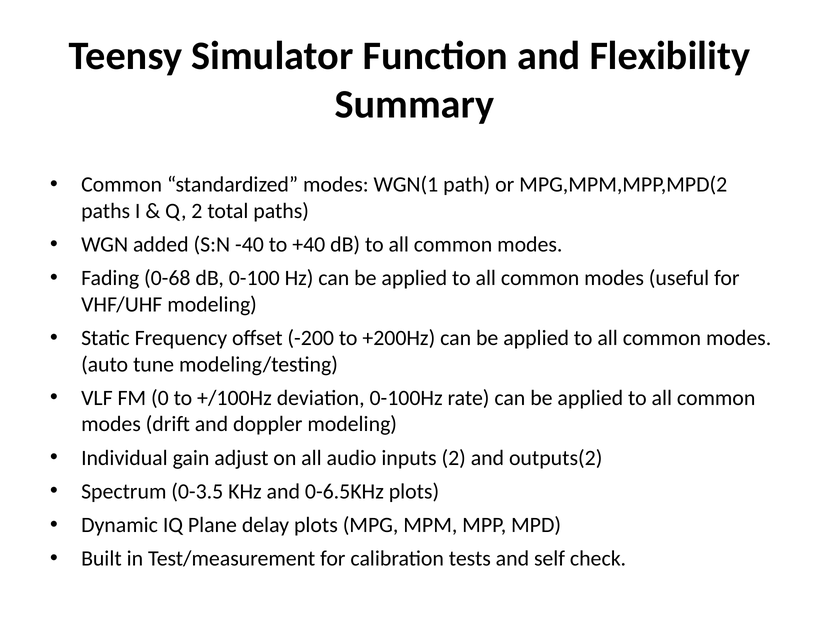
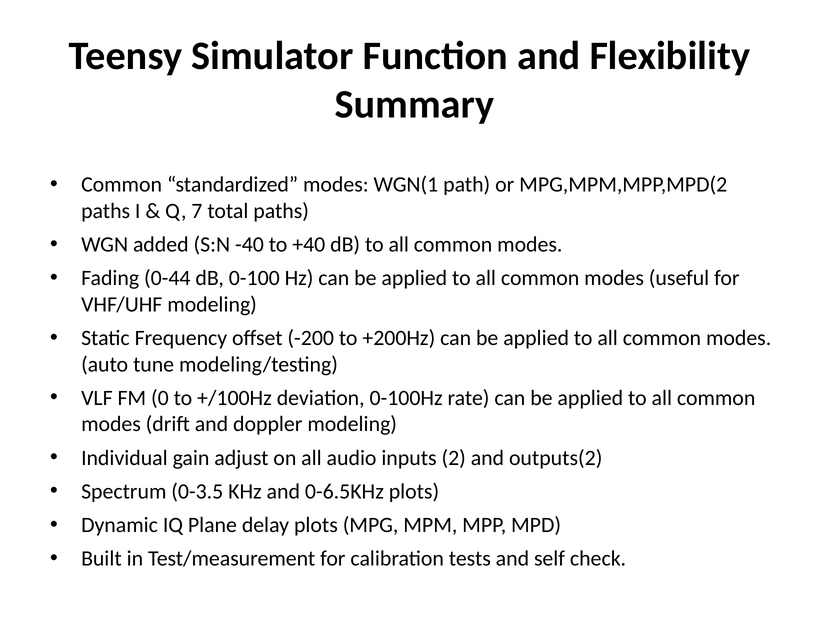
Q 2: 2 -> 7
0-68: 0-68 -> 0-44
